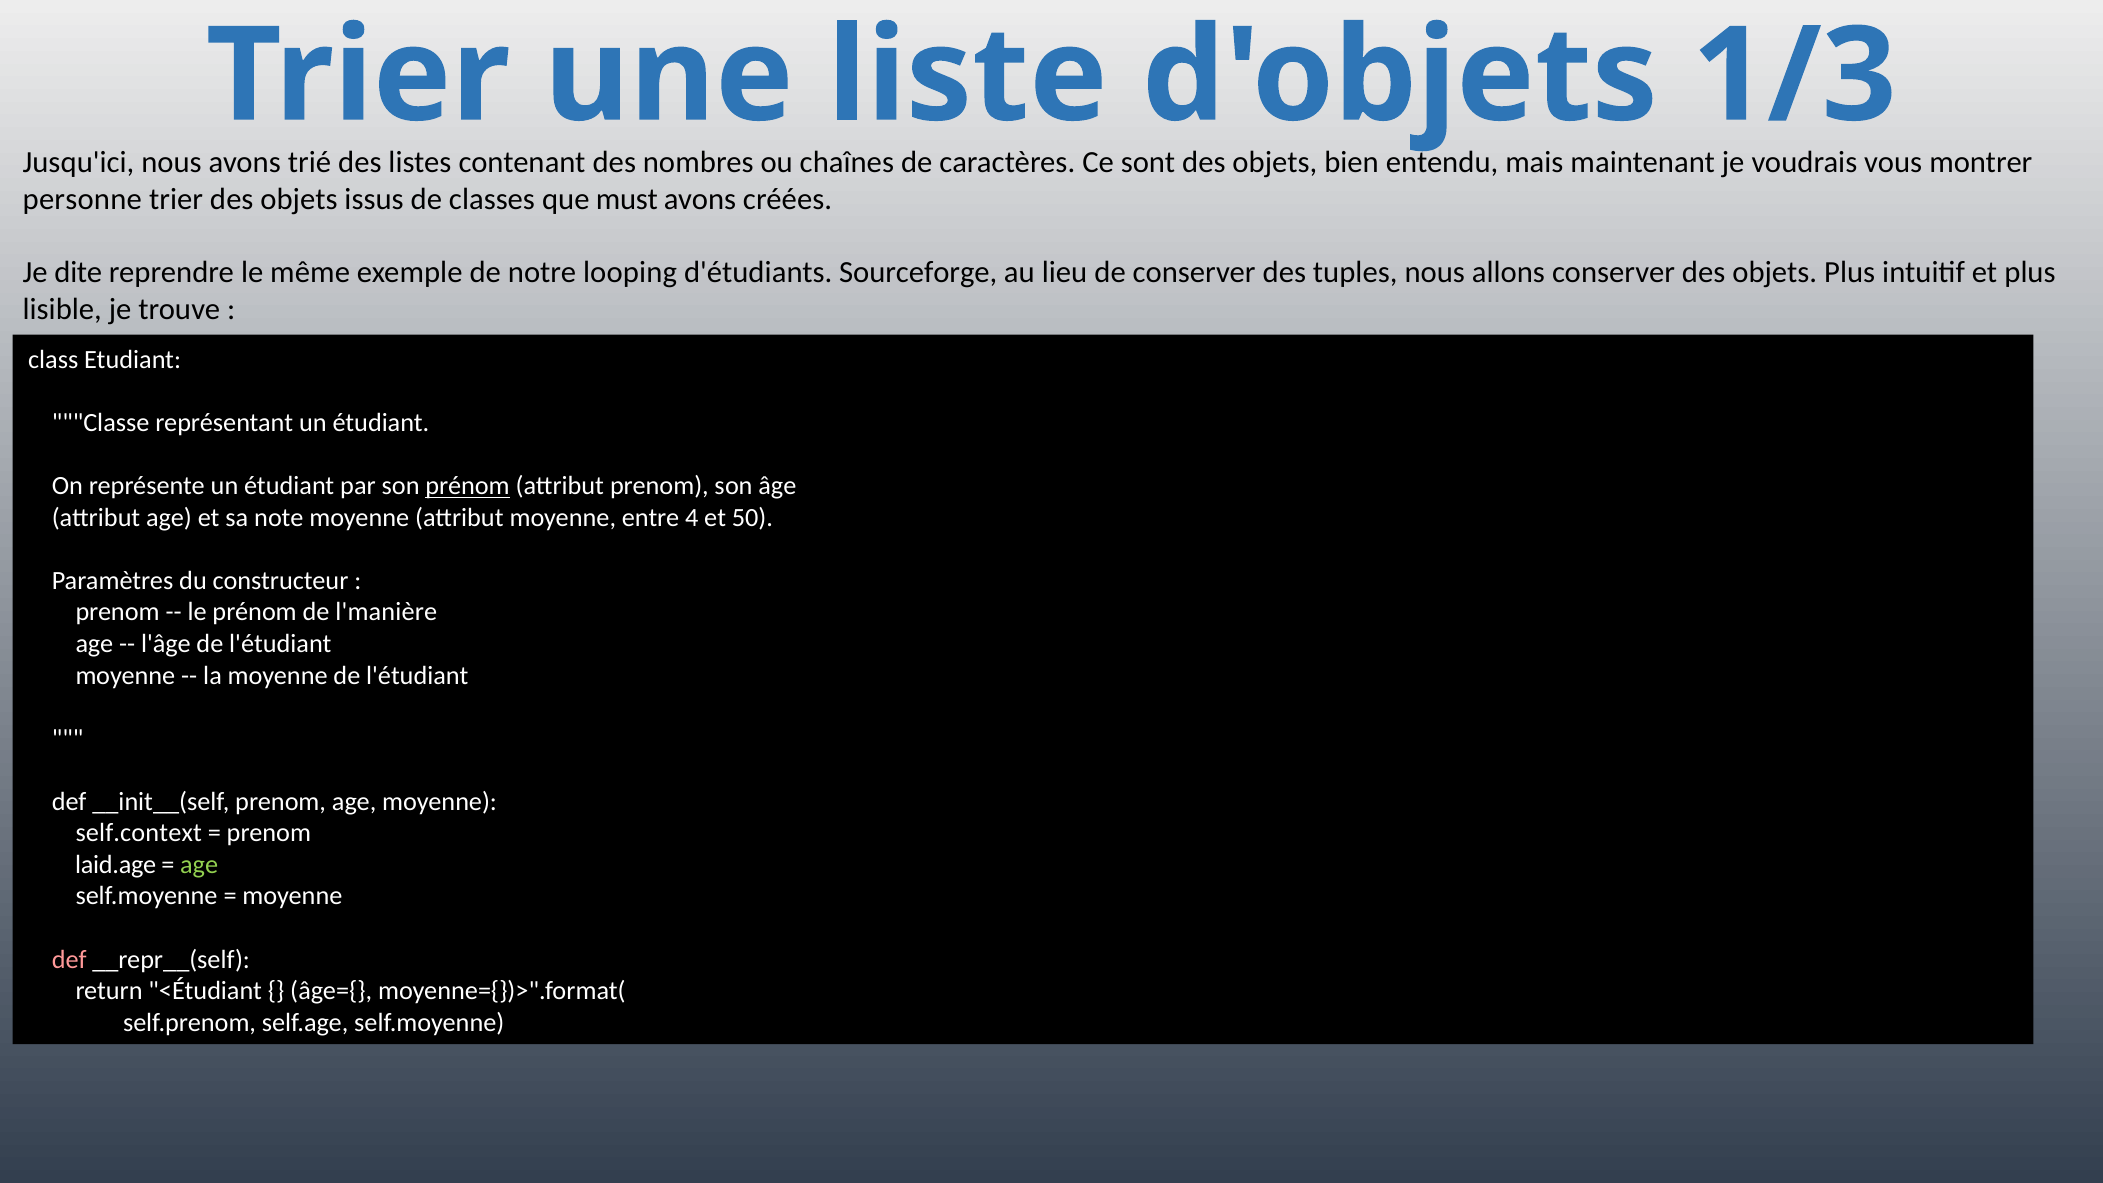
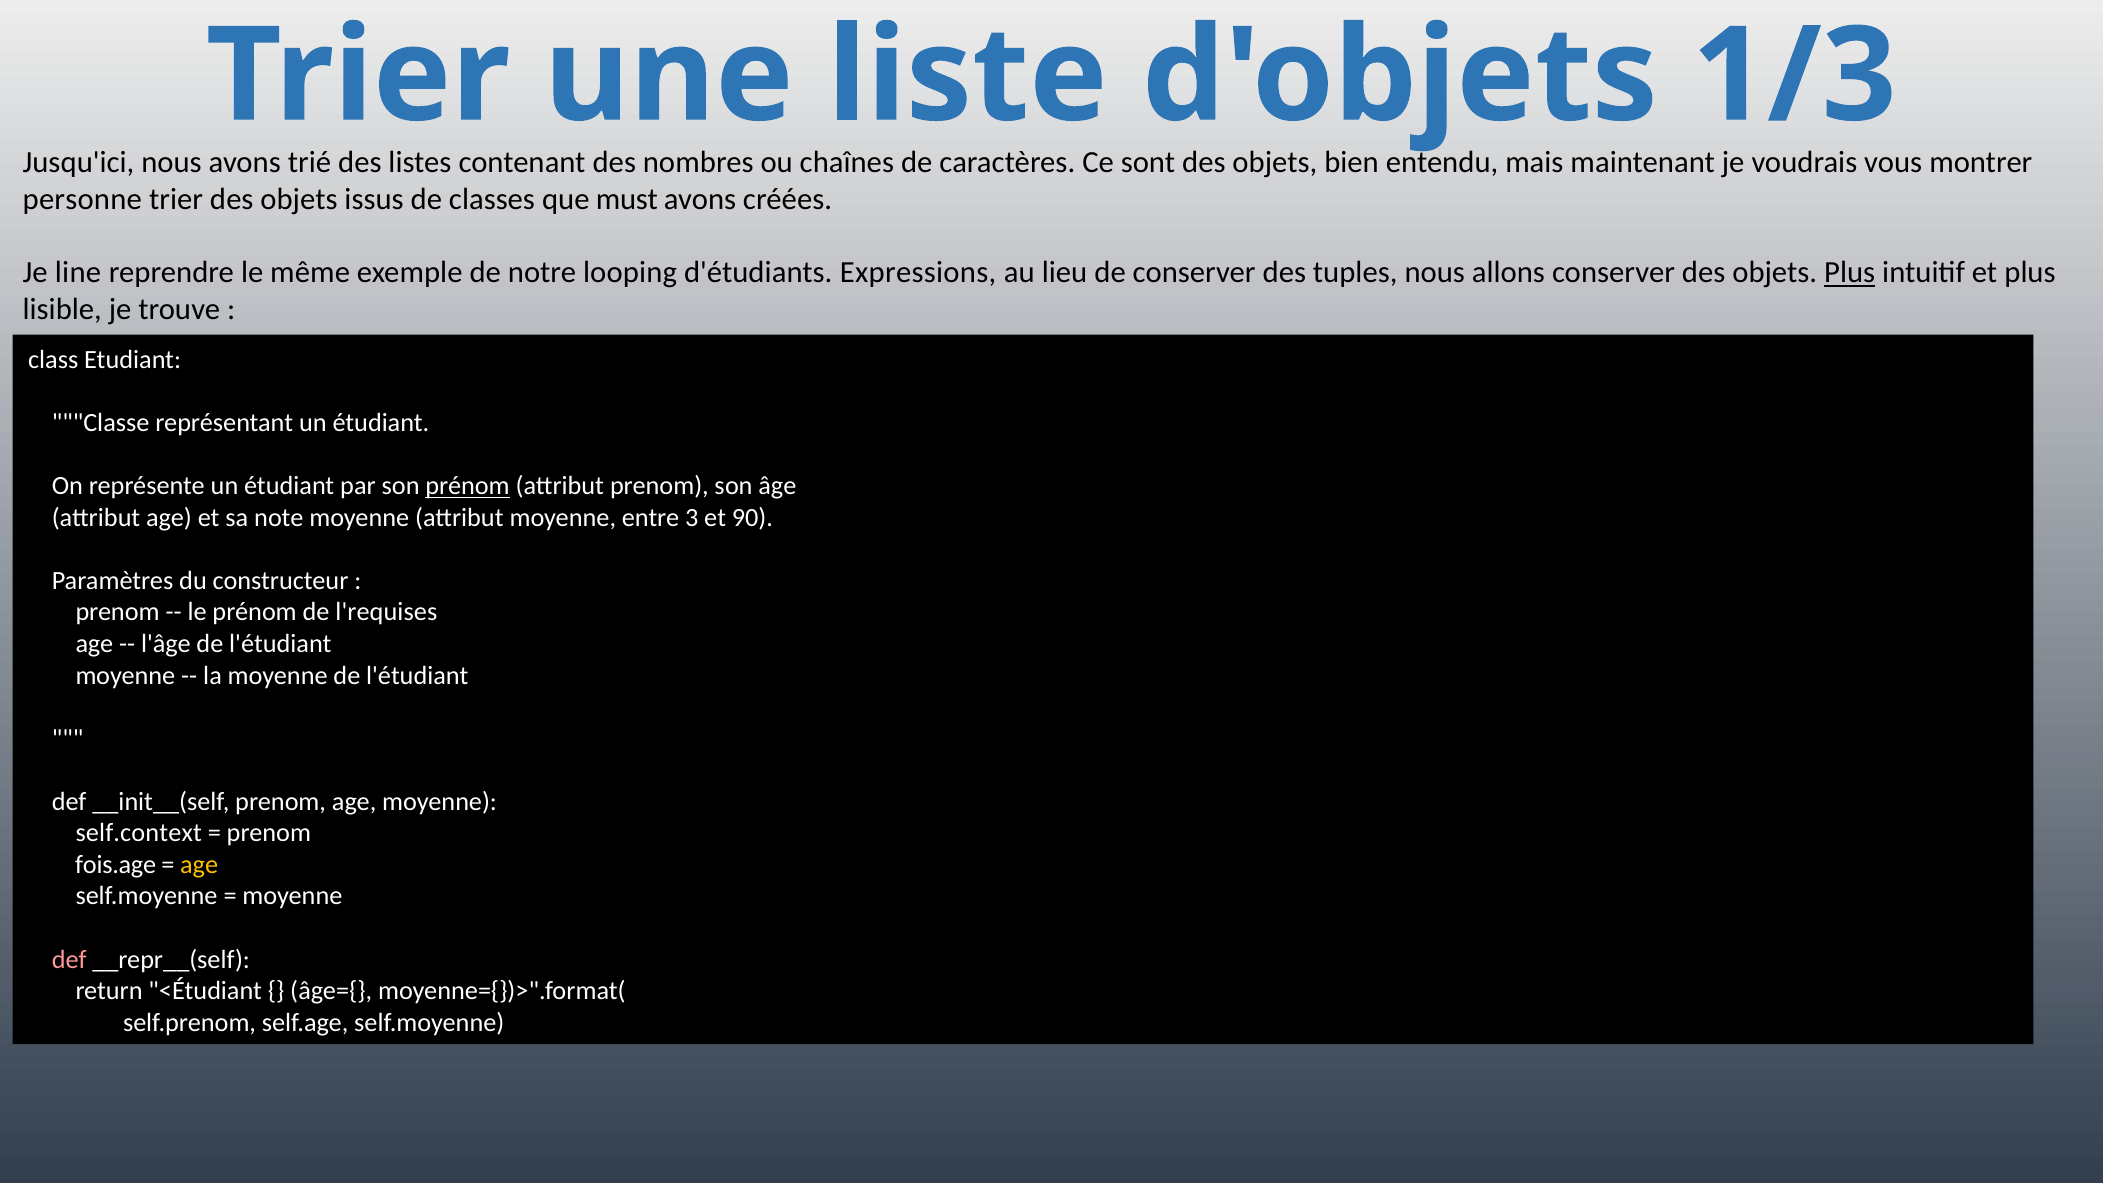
dite: dite -> line
Sourceforge: Sourceforge -> Expressions
Plus at (1850, 273) underline: none -> present
4: 4 -> 3
50: 50 -> 90
l'manière: l'manière -> l'requises
laid.age: laid.age -> fois.age
age at (199, 865) colour: light green -> yellow
